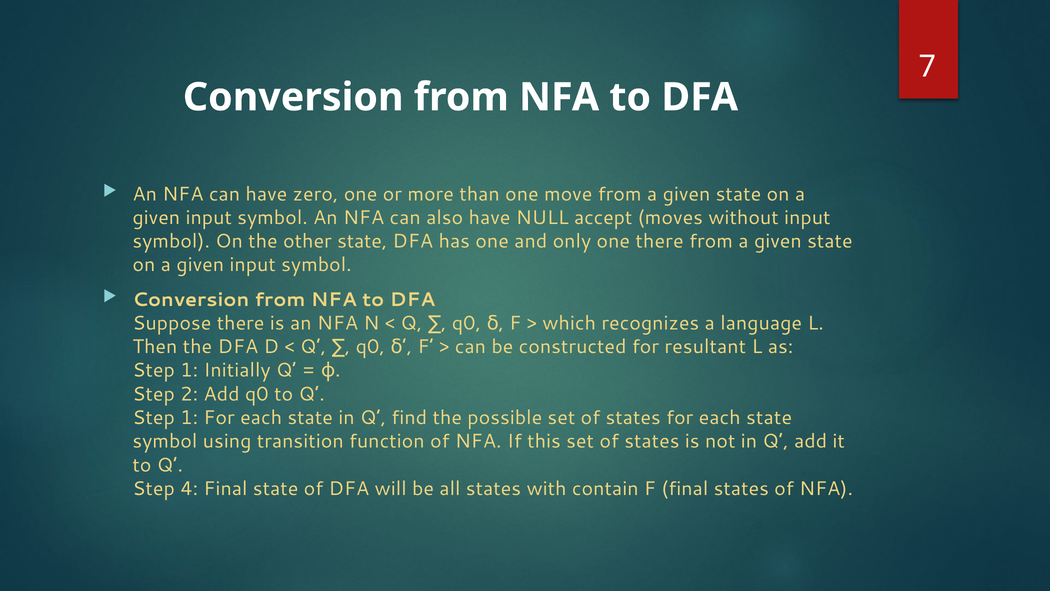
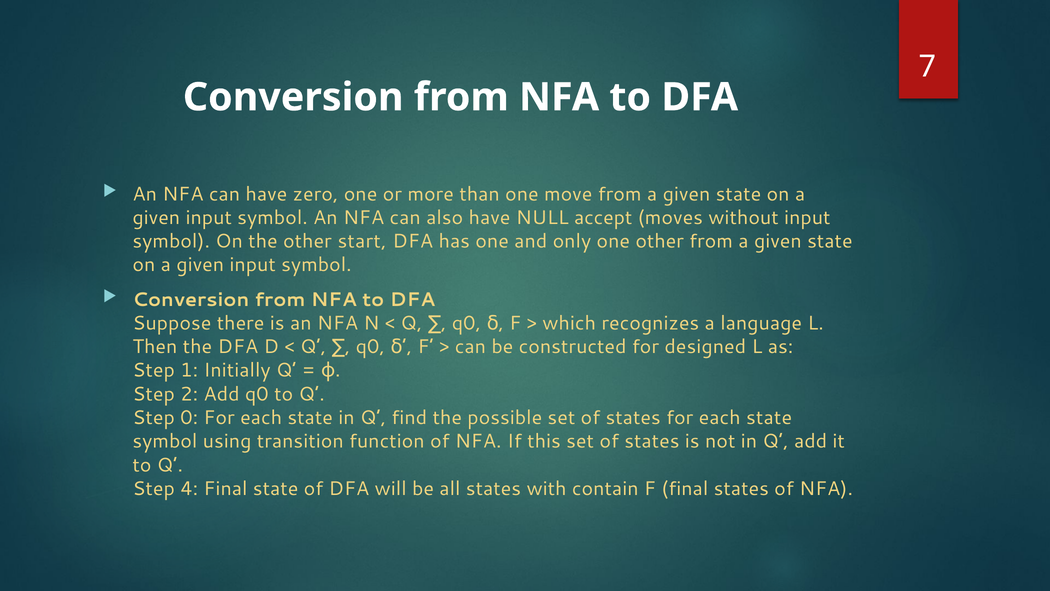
other state: state -> start
one there: there -> other
resultant: resultant -> designed
1 at (189, 418): 1 -> 0
